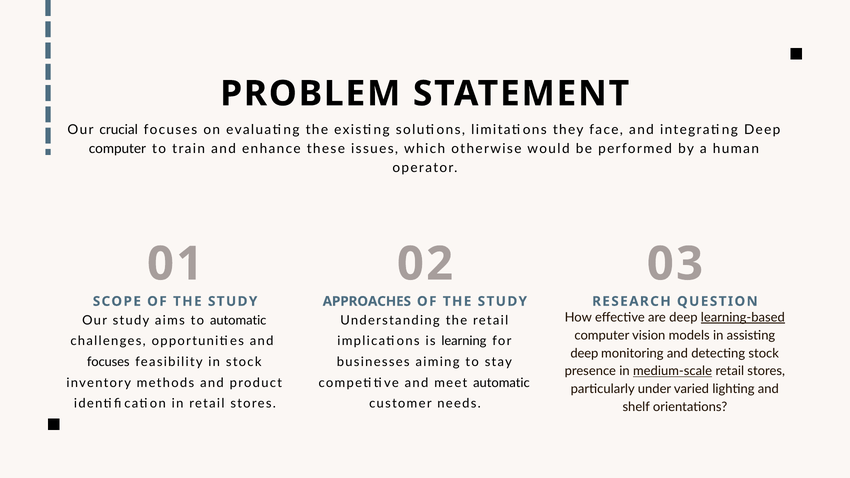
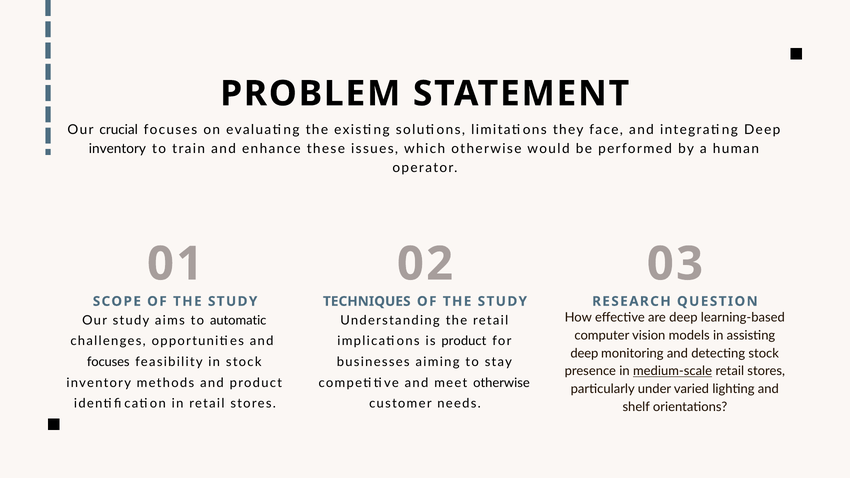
computer at (117, 149): computer -> inventory
APPROACHES: APPROACHES -> TECHNIQUES
learning-based underline: present -> none
is learning: learning -> product
meet automatic: automatic -> otherwise
